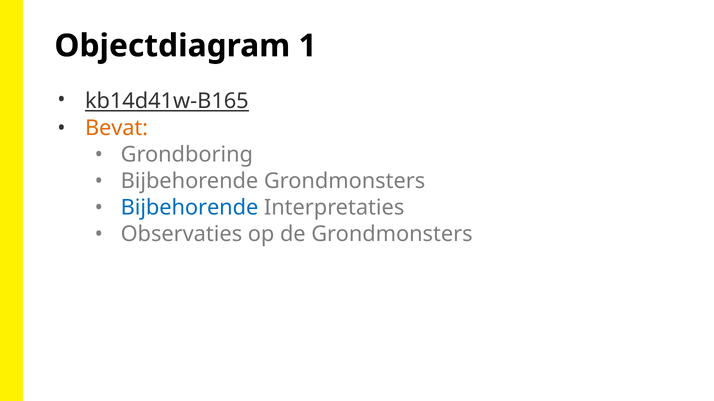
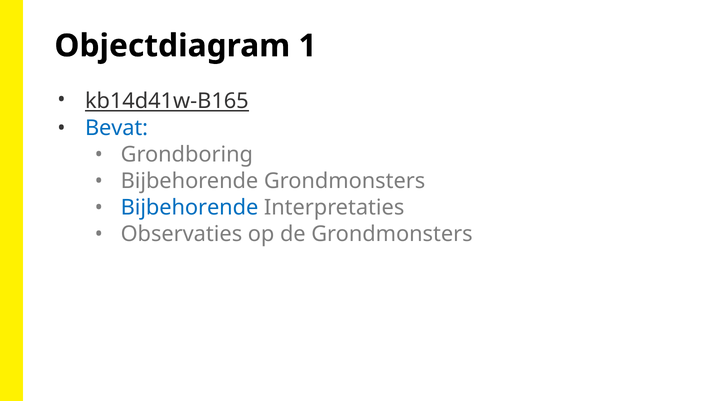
Bevat colour: orange -> blue
